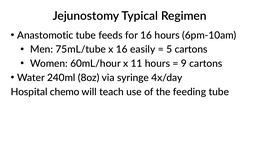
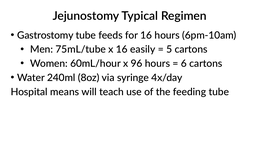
Anastomotic: Anastomotic -> Gastrostomy
11: 11 -> 96
9: 9 -> 6
chemo: chemo -> means
